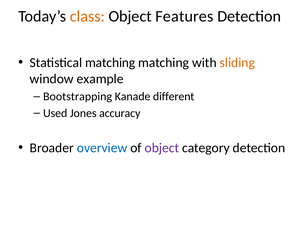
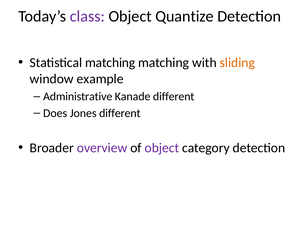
class colour: orange -> purple
Features: Features -> Quantize
Bootstrapping: Bootstrapping -> Administrative
Used: Used -> Does
Jones accuracy: accuracy -> different
overview colour: blue -> purple
